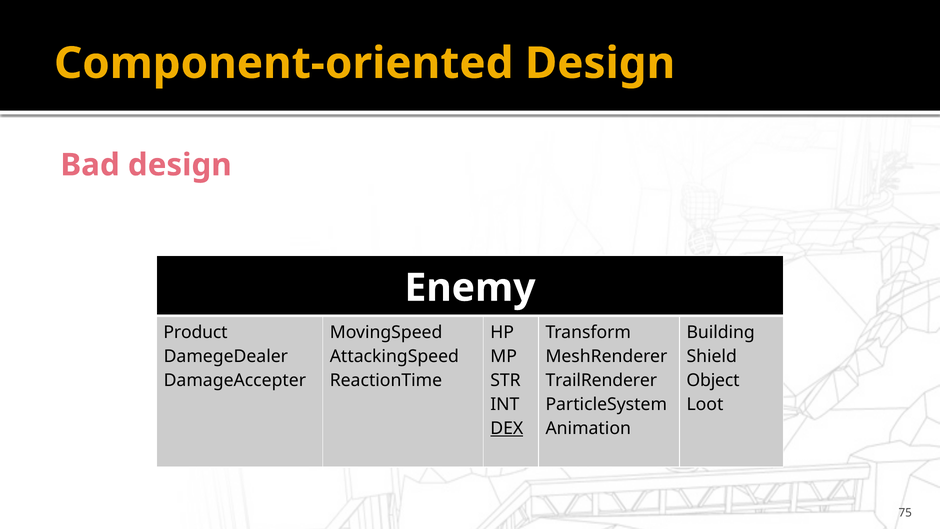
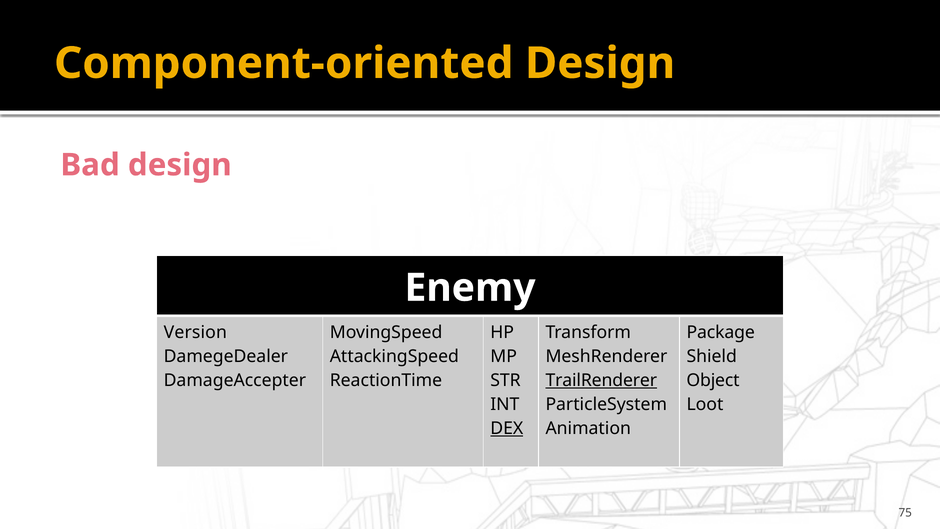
Product: Product -> Version
Building: Building -> Package
TrailRenderer underline: none -> present
